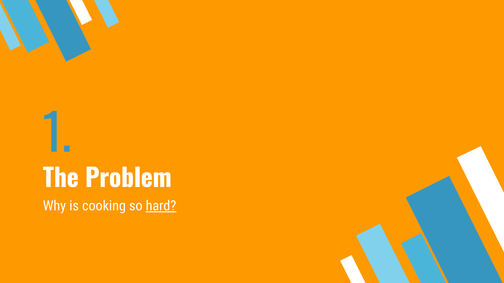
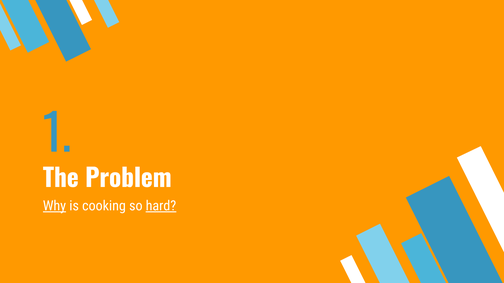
Why underline: none -> present
